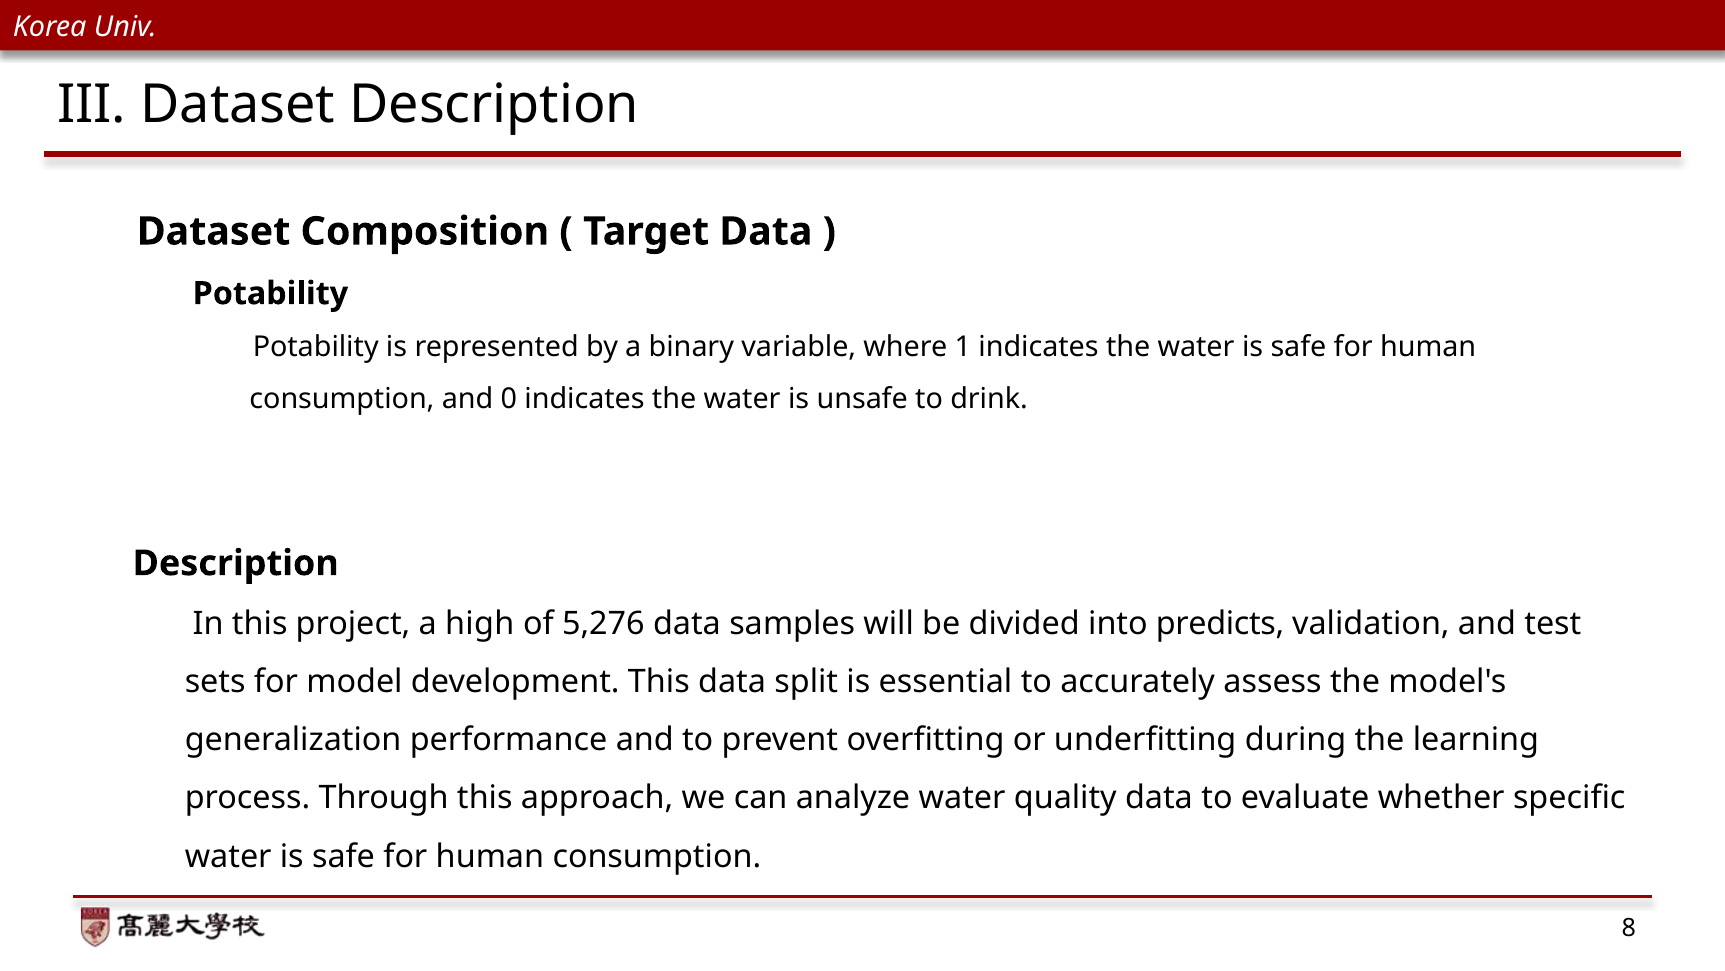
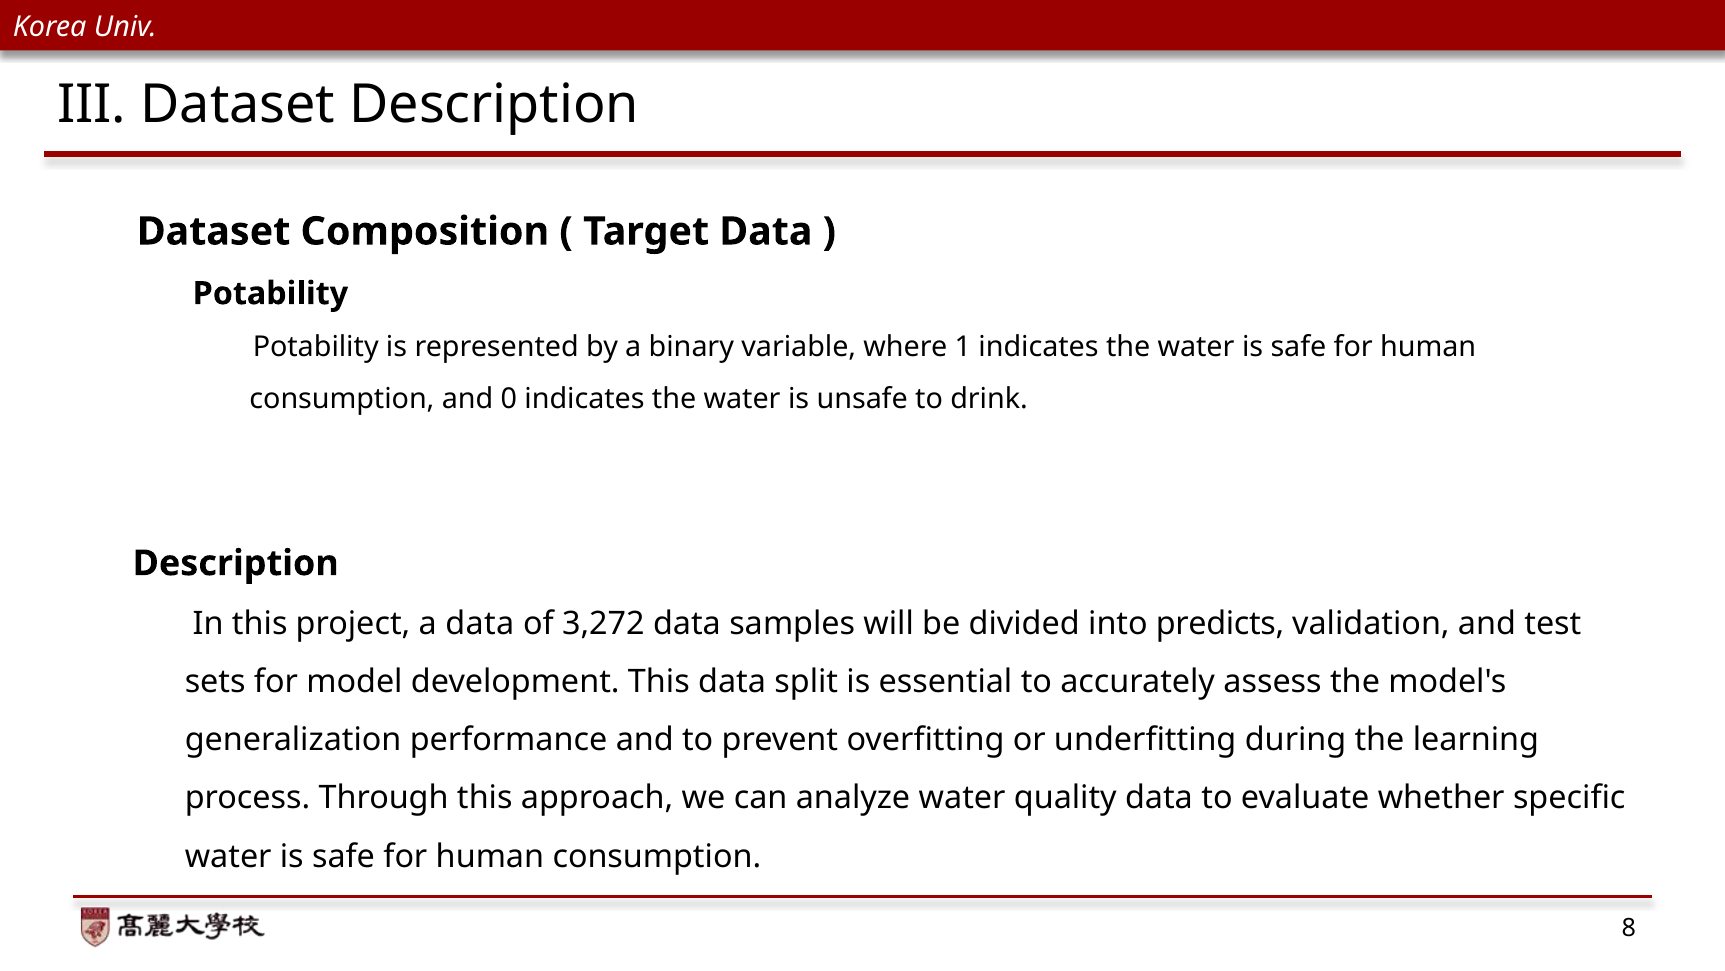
a high: high -> data
5,276: 5,276 -> 3,272
